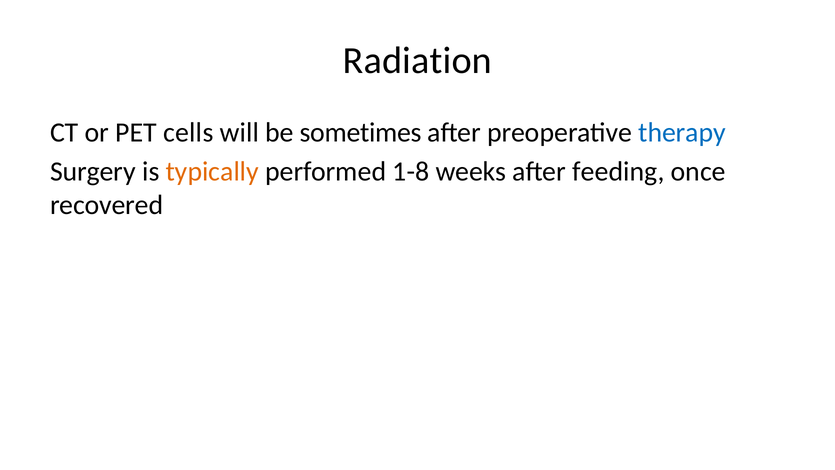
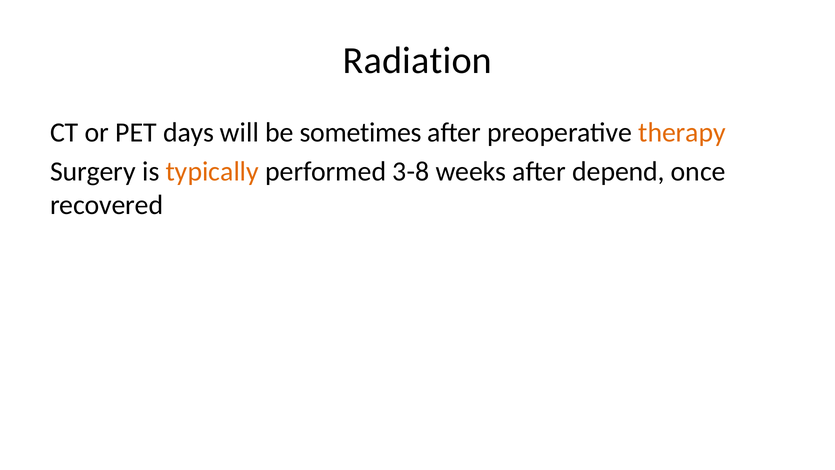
cells: cells -> days
therapy colour: blue -> orange
1-8: 1-8 -> 3-8
feeding: feeding -> depend
